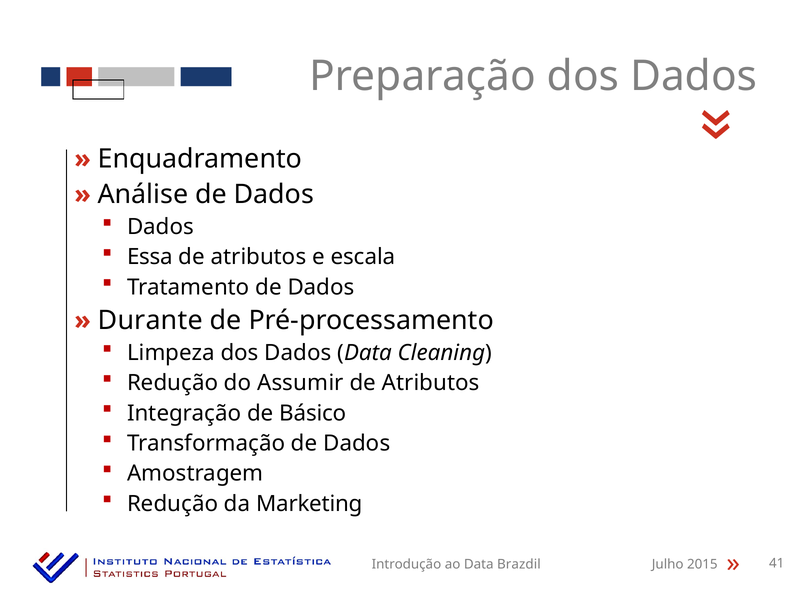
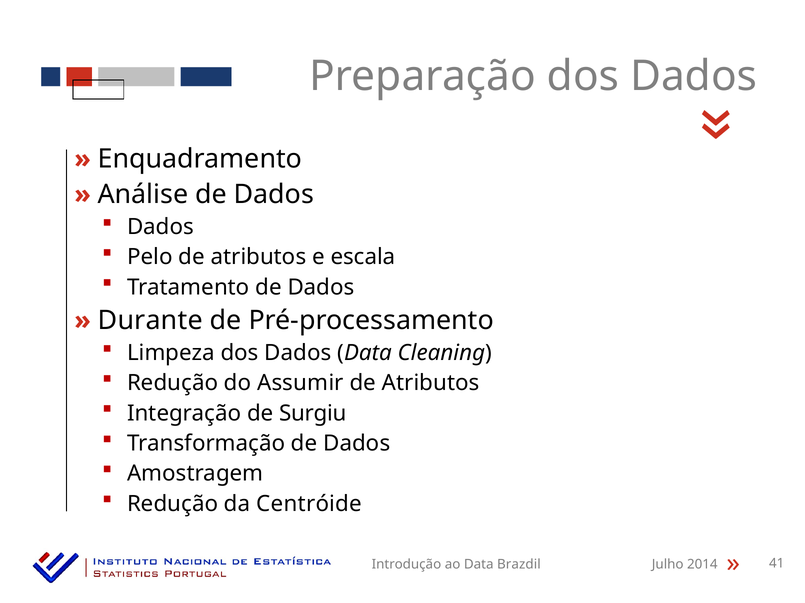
Essa: Essa -> Pelo
Básico: Básico -> Surgiu
Marketing: Marketing -> Centróide
2015: 2015 -> 2014
